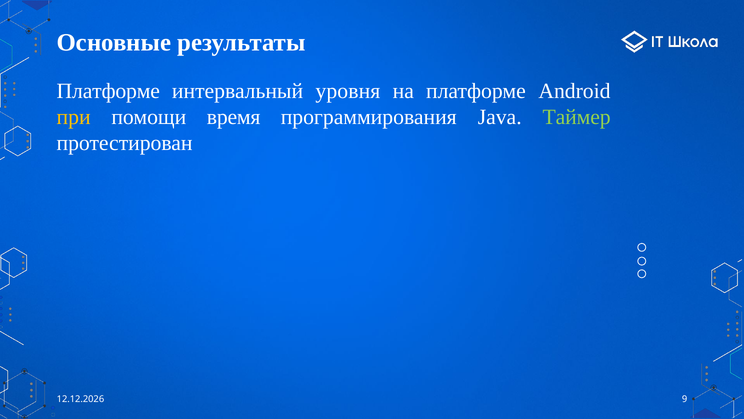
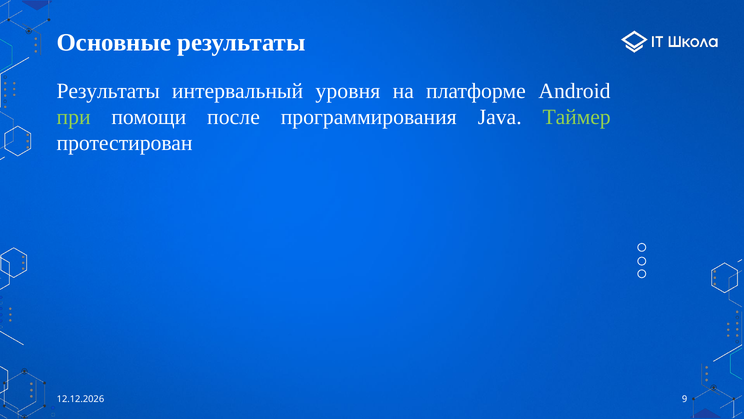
Платформе at (108, 91): Платформе -> Результаты
при colour: yellow -> light green
время: время -> после
